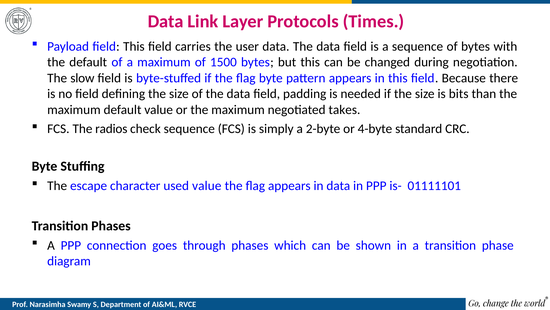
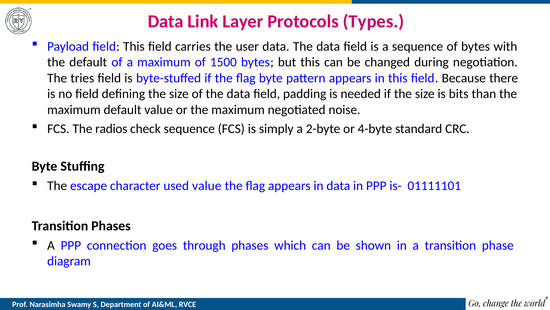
Times: Times -> Types
slow: slow -> tries
takes: takes -> noise
